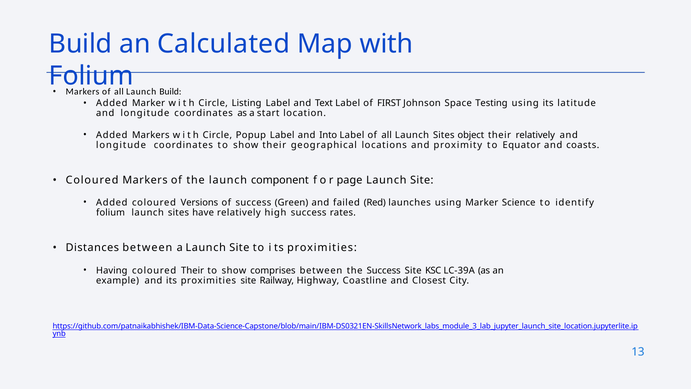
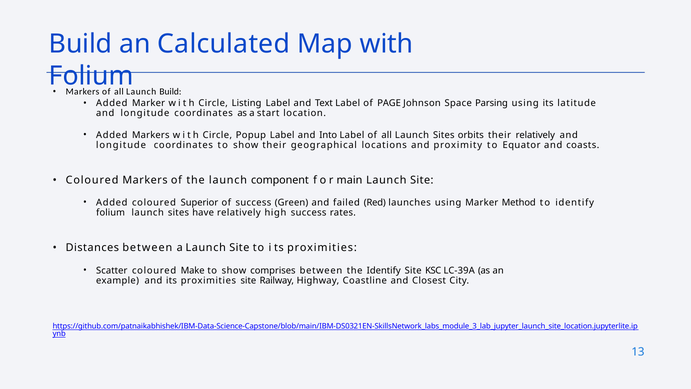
FIRST: FIRST -> PAGE
Testing: Testing -> Parsing
object: object -> orbits
page: page -> main
Versions: Versions -> Superior
Science: Science -> Method
Having: Having -> Scatter
coloured Their: Their -> Make
the Success: Success -> Identify
